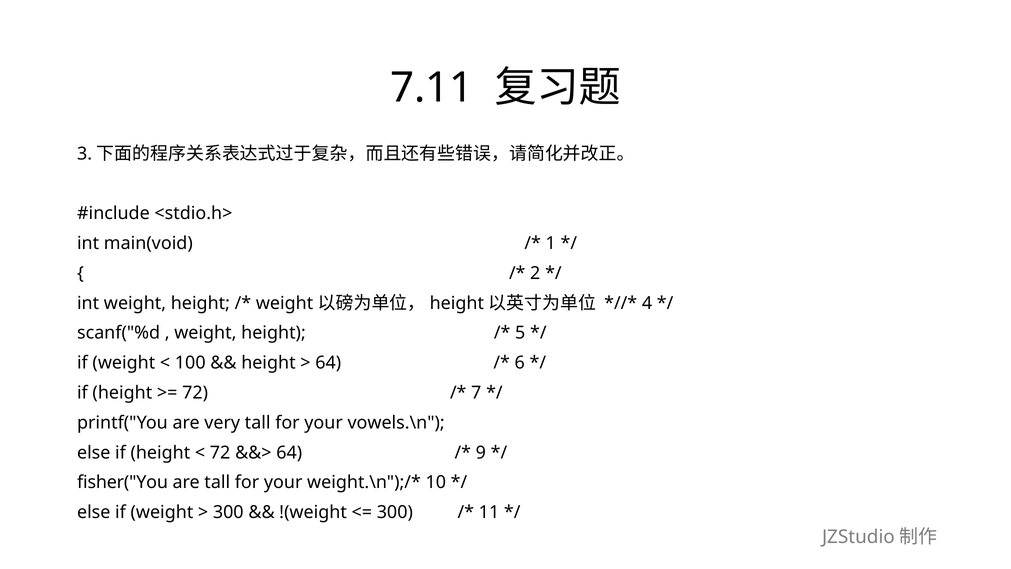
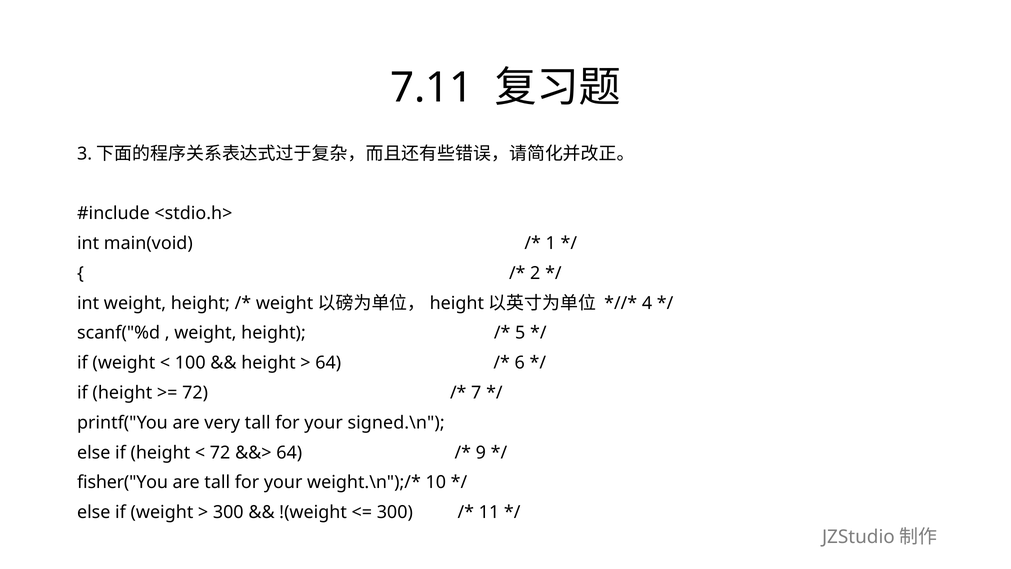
vowels.\n: vowels.\n -> signed.\n
